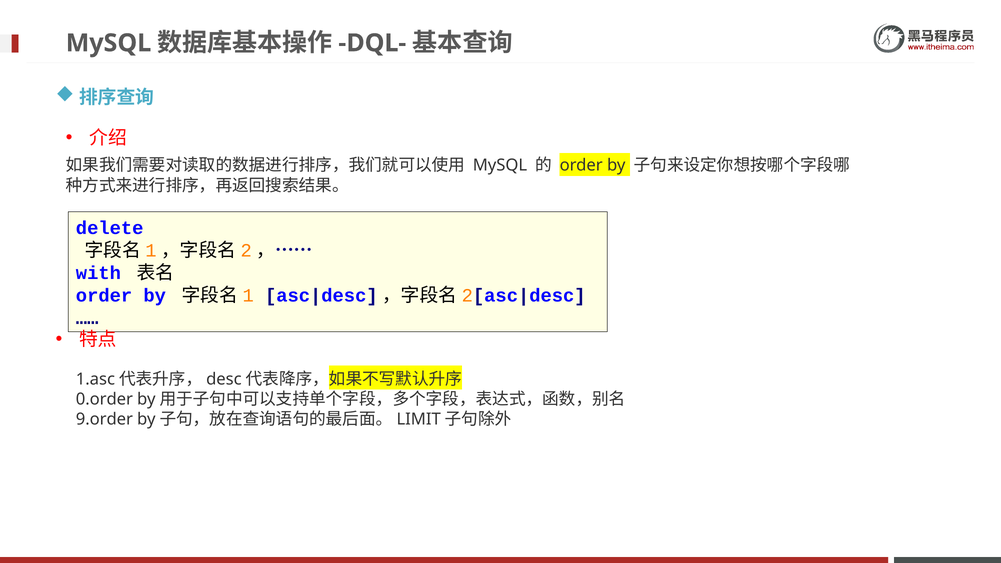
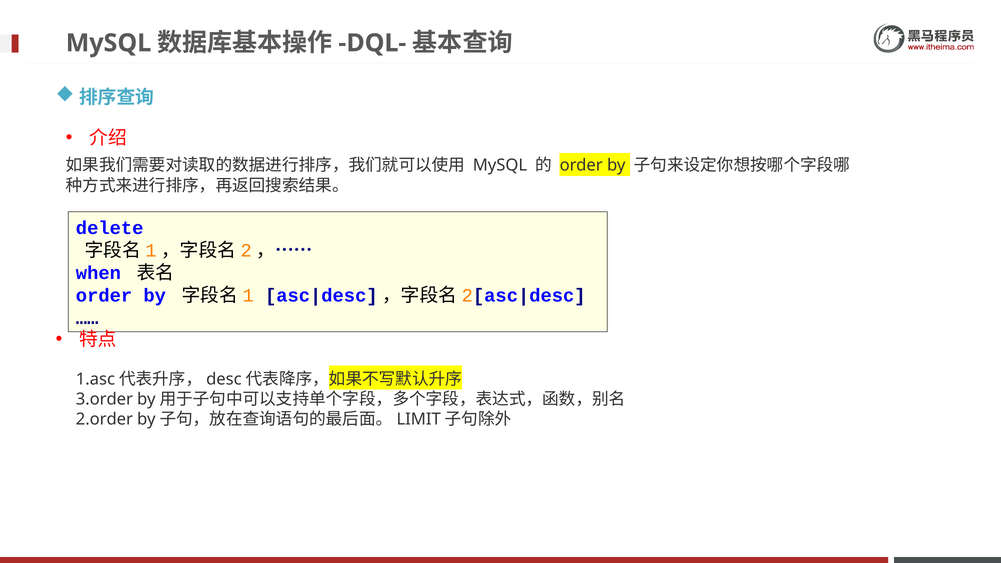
with: with -> when
0.order: 0.order -> 3.order
9.order: 9.order -> 2.order
